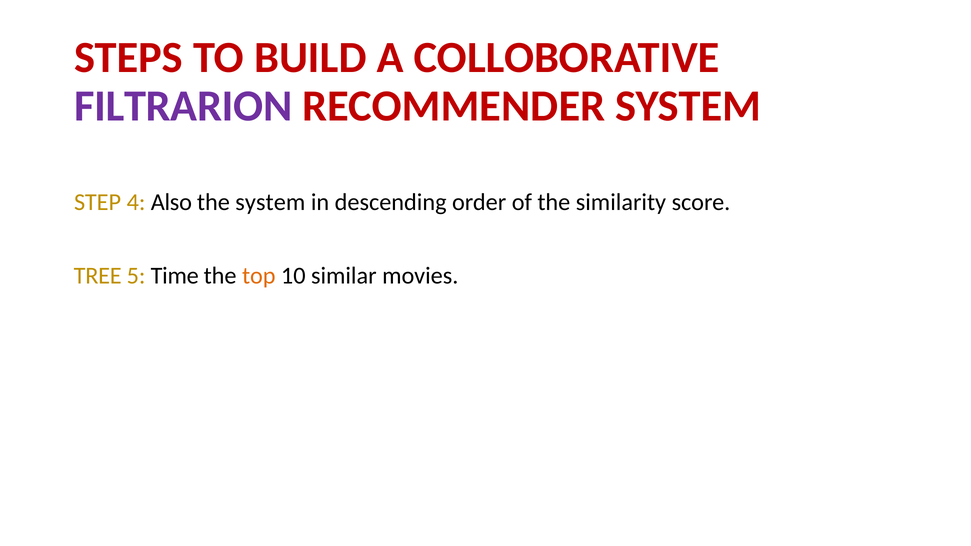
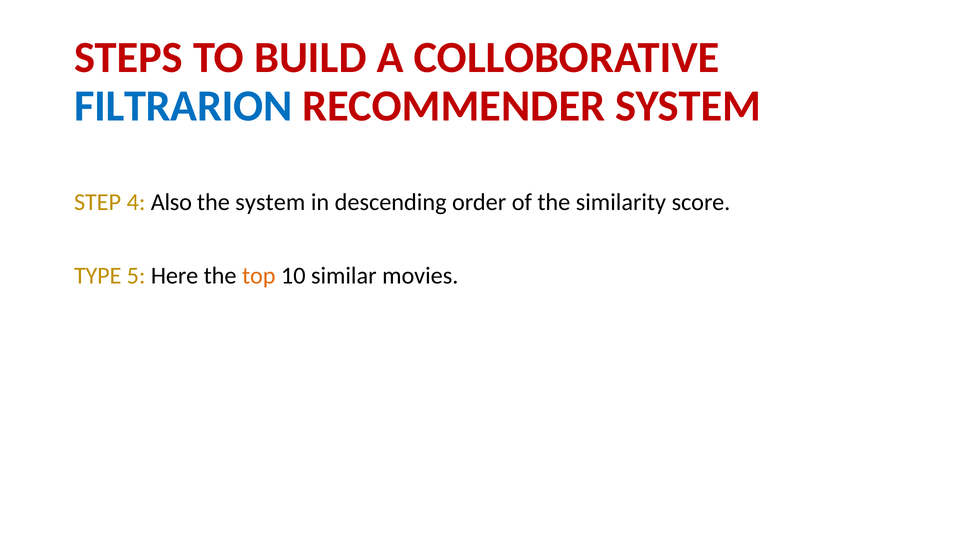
FILTRARION colour: purple -> blue
TREE: TREE -> TYPE
Time: Time -> Here
